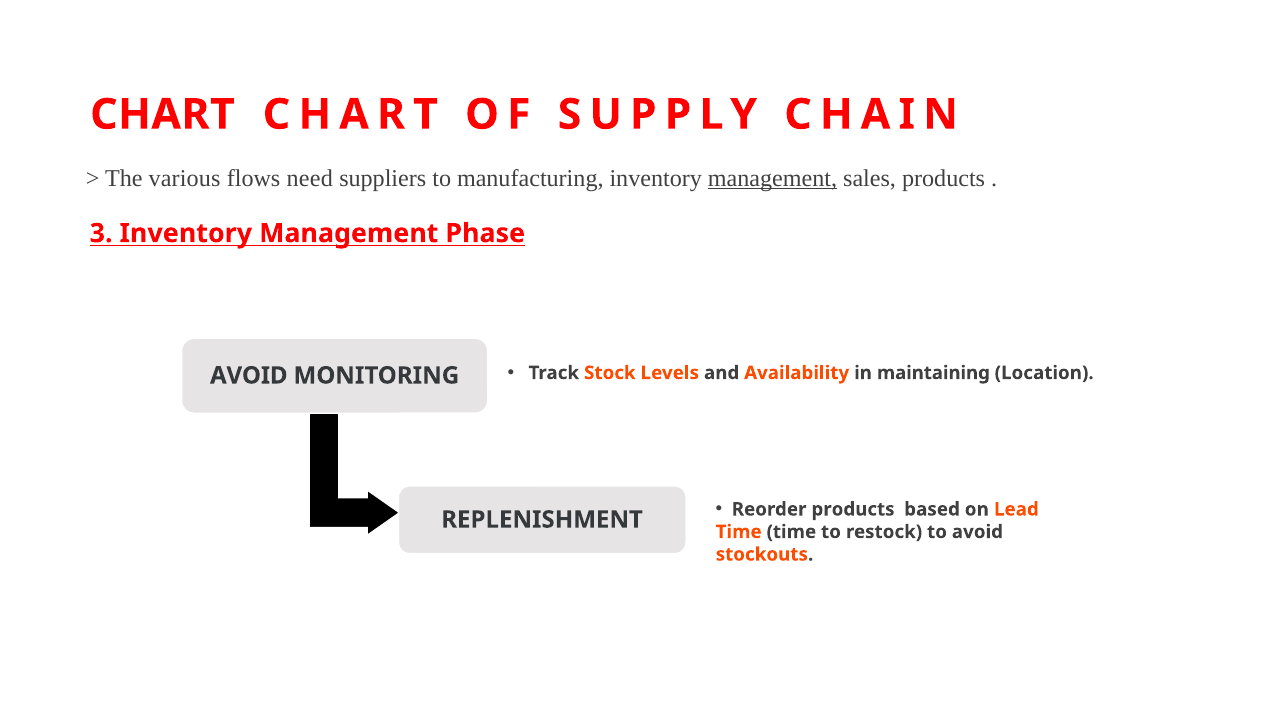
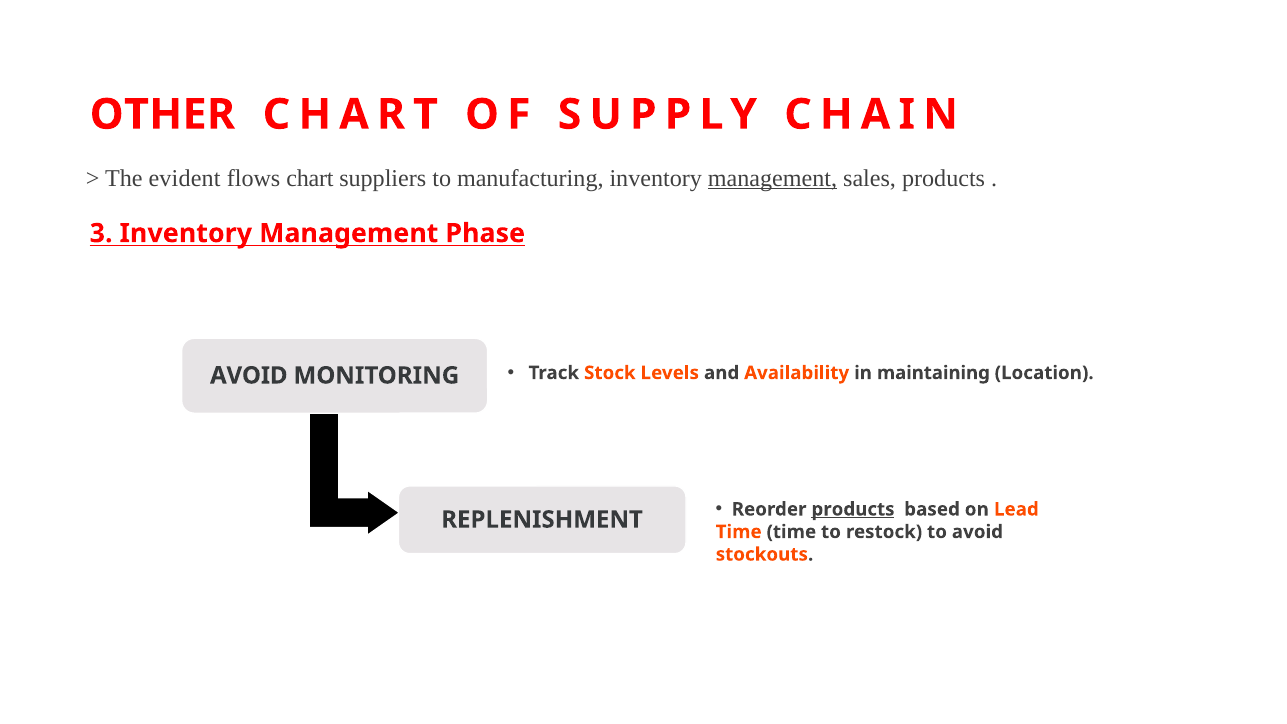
CHART at (162, 115): CHART -> OTHER
various: various -> evident
flows need: need -> chart
products at (853, 509) underline: none -> present
